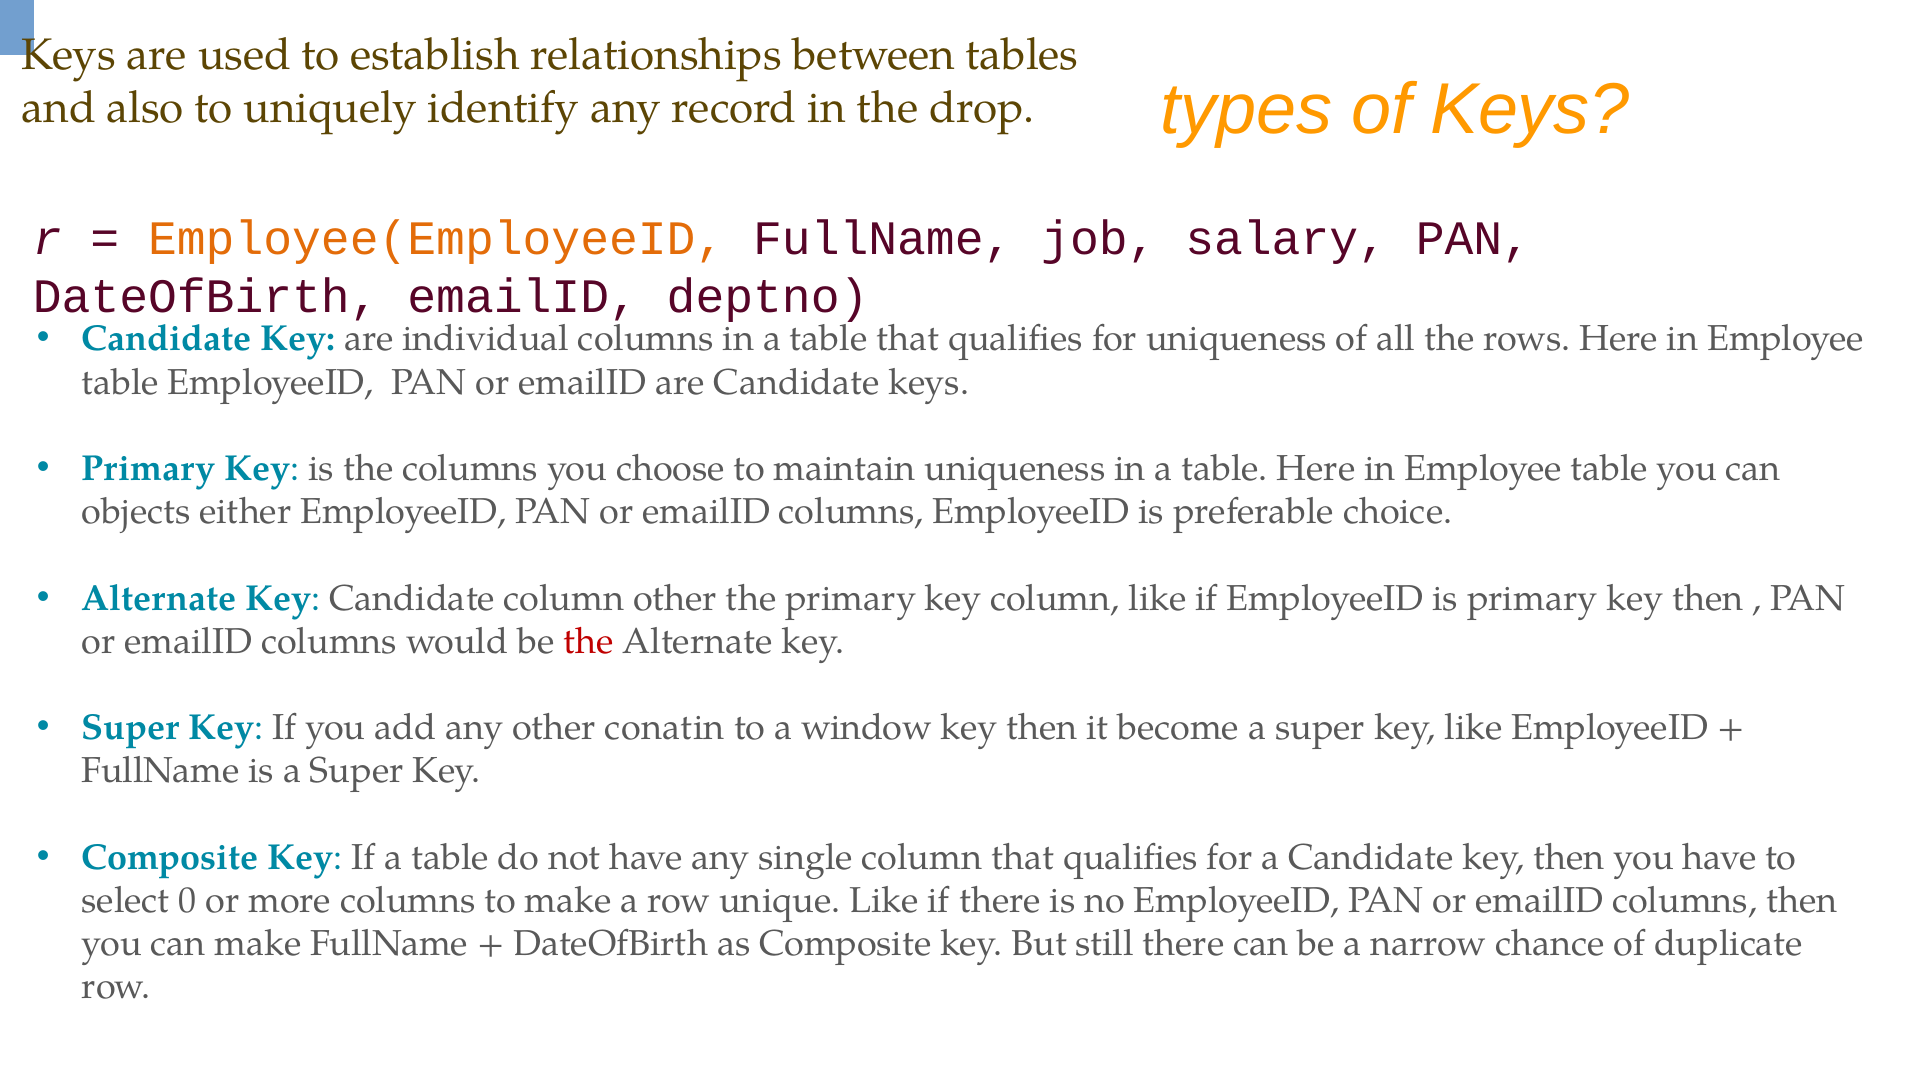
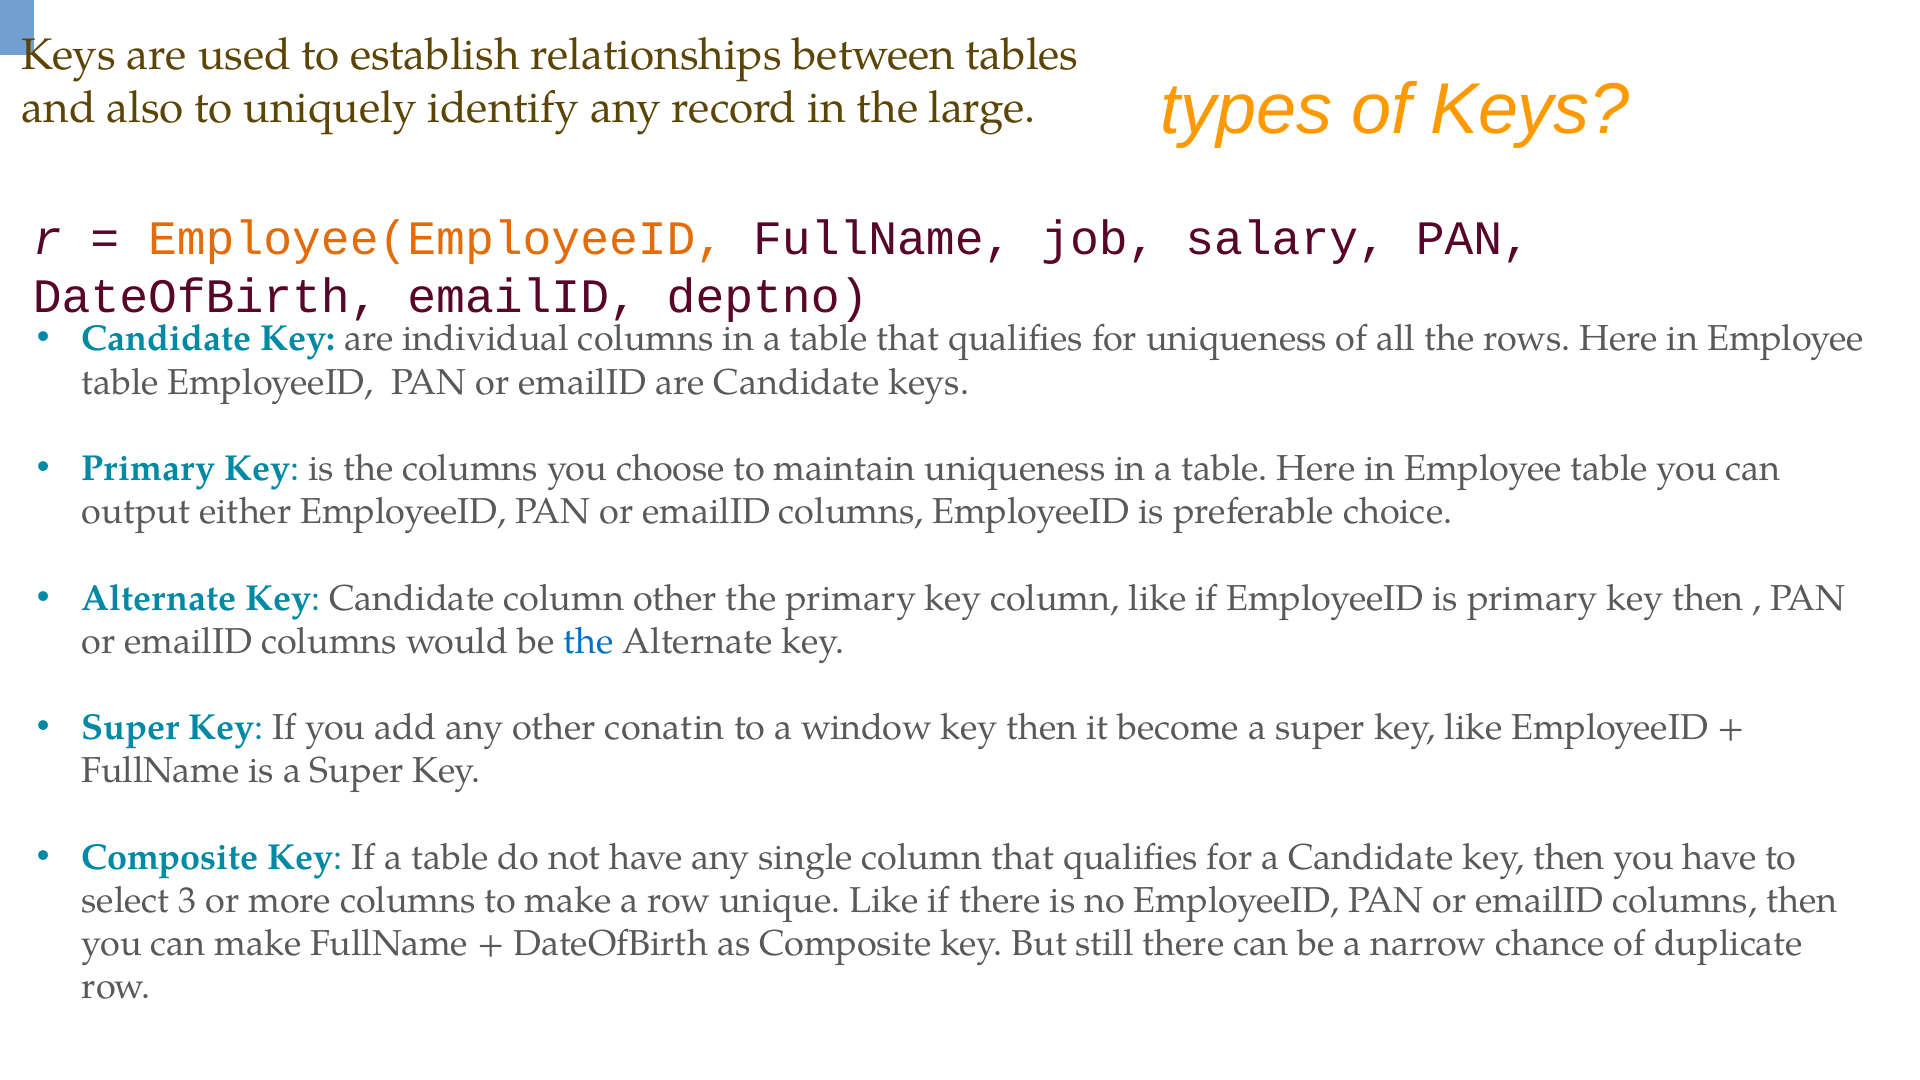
drop: drop -> large
objects: objects -> output
the at (589, 641) colour: red -> blue
0: 0 -> 3
